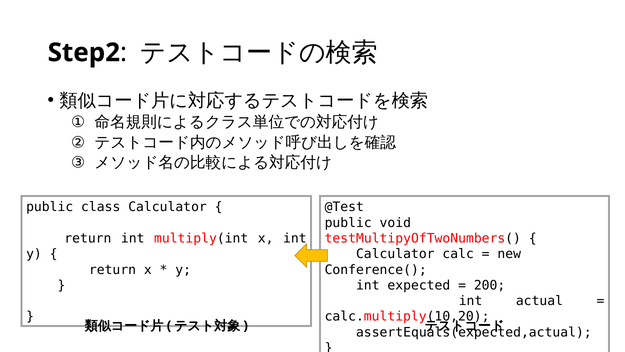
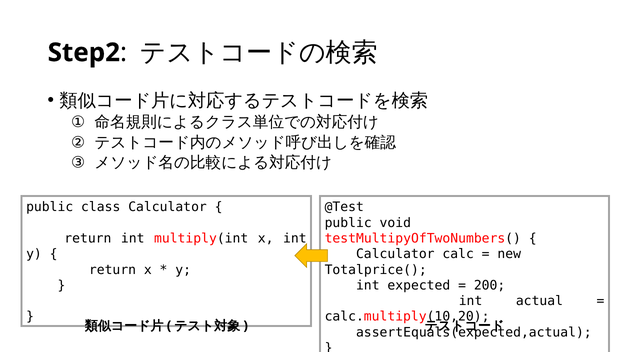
Conference(: Conference( -> Totalprice(
